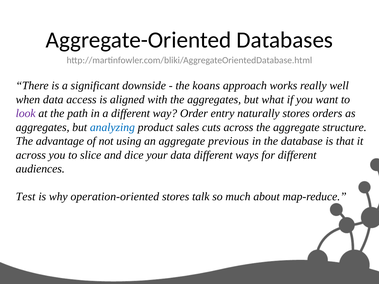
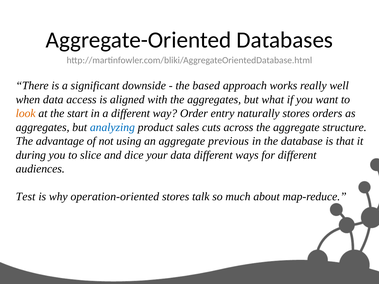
koans: koans -> based
look colour: purple -> orange
path: path -> start
across at (31, 155): across -> during
